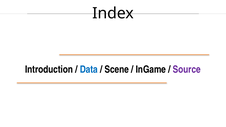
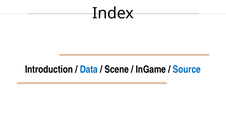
Source colour: purple -> blue
